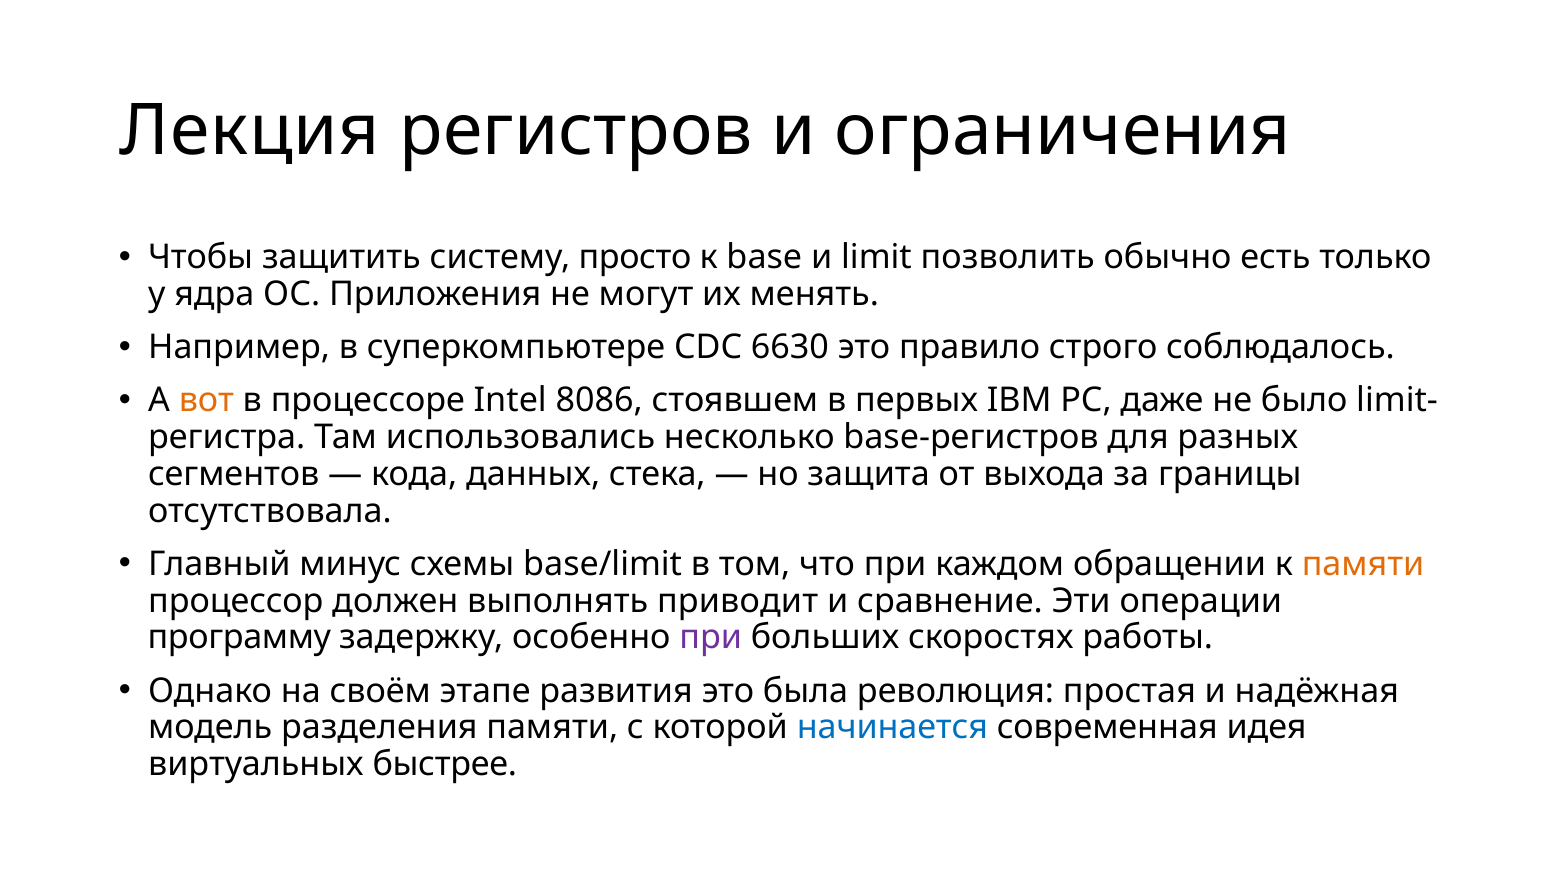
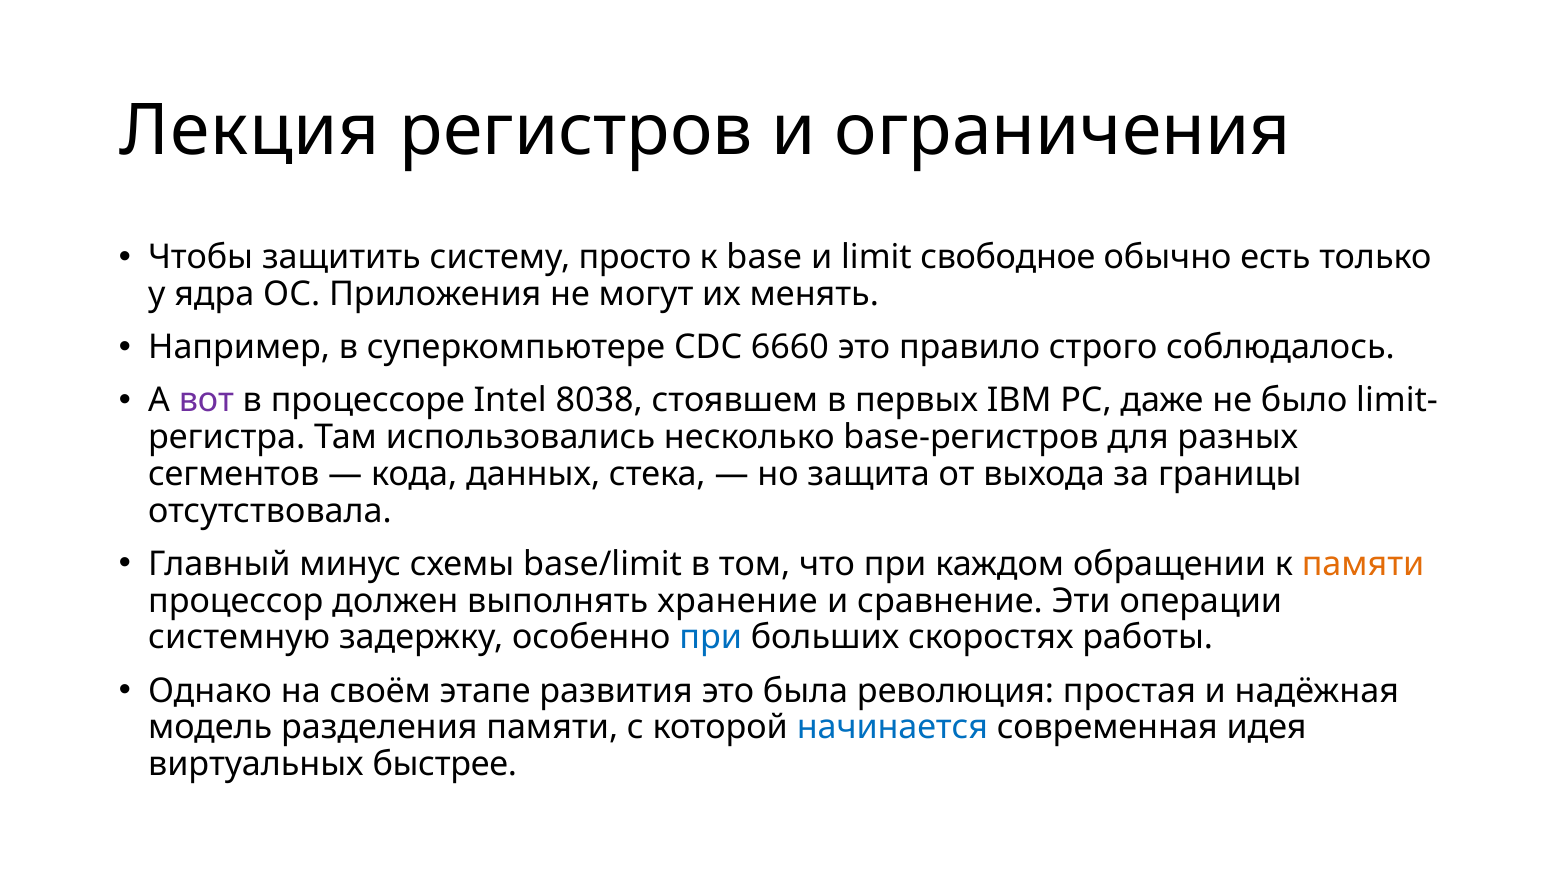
позволить: позволить -> свободное
6630: 6630 -> 6660
вот colour: orange -> purple
8086: 8086 -> 8038
приводит: приводит -> хранение
программу: программу -> системную
при at (711, 638) colour: purple -> blue
